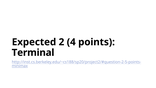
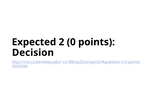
4: 4 -> 0
Terminal: Terminal -> Decision
